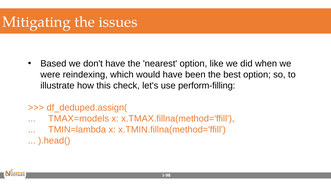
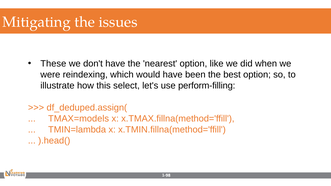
Based: Based -> These
check: check -> select
